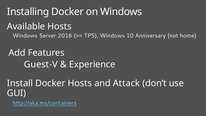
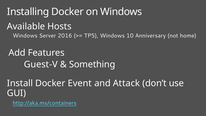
Experience: Experience -> Something
Docker Hosts: Hosts -> Event
